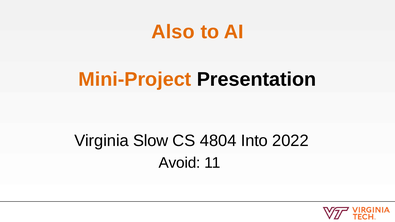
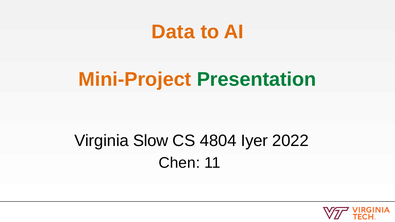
Also: Also -> Data
Presentation colour: black -> green
Into: Into -> Iyer
Avoid: Avoid -> Chen
